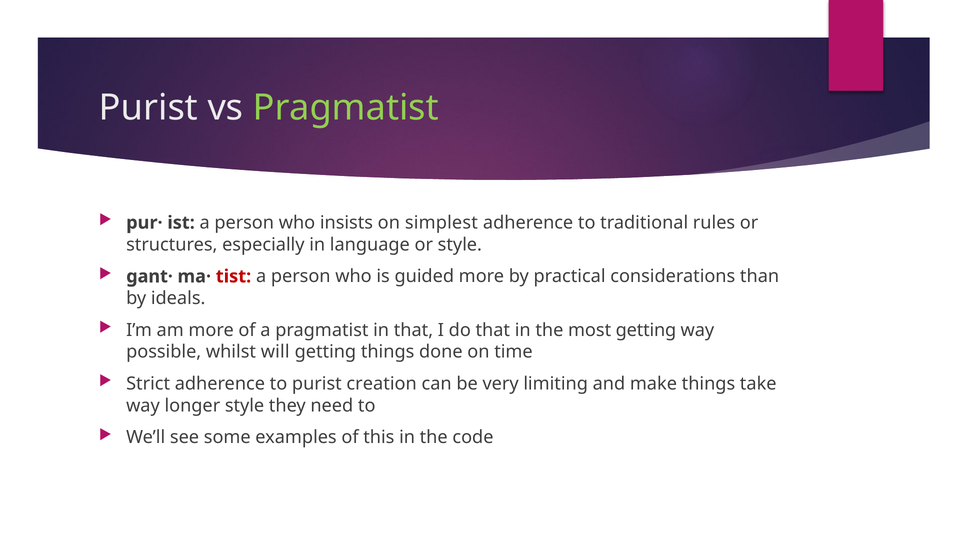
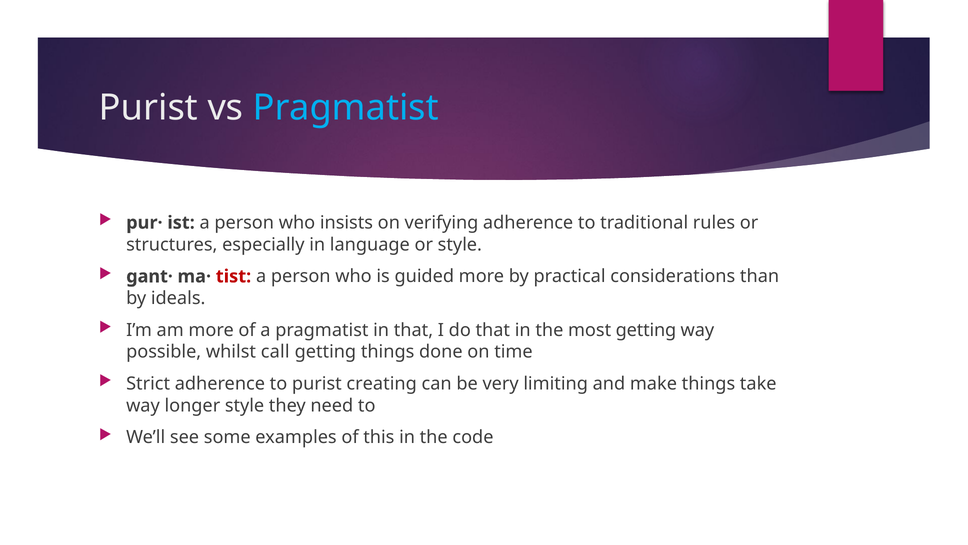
Pragmatist at (346, 108) colour: light green -> light blue
simplest: simplest -> verifying
will: will -> call
creation: creation -> creating
